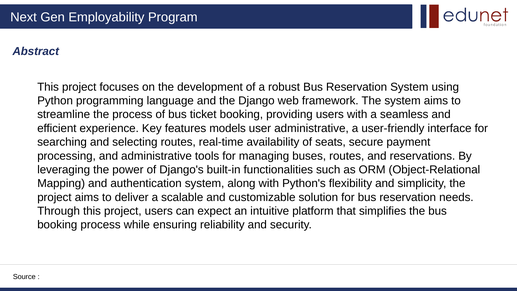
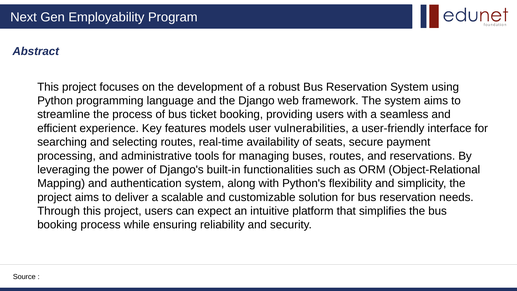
user administrative: administrative -> vulnerabilities
